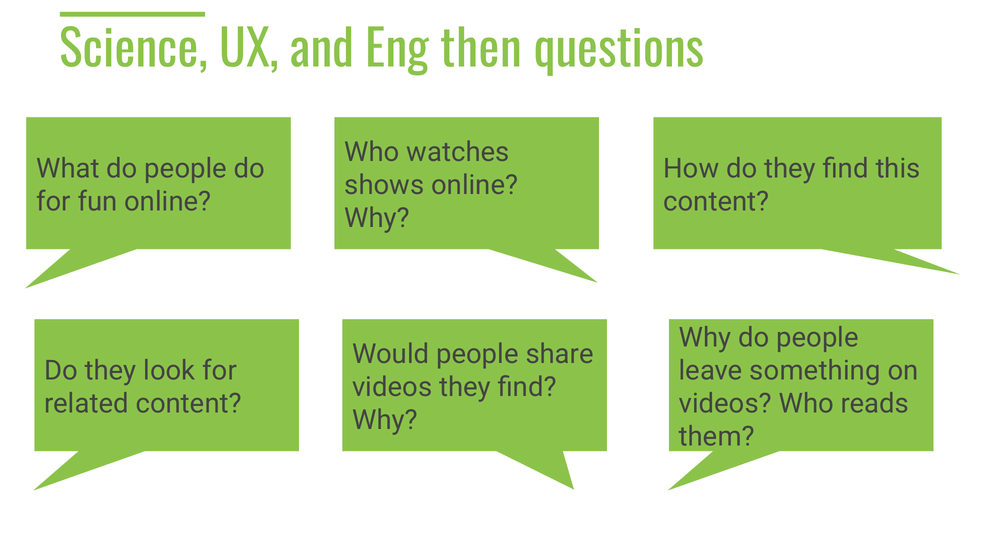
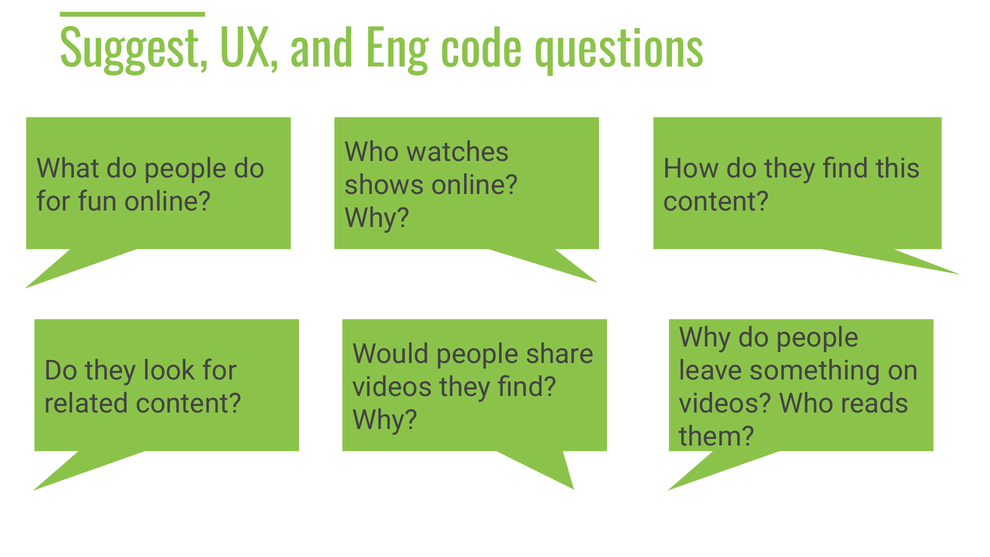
Science: Science -> Suggest
then: then -> code
